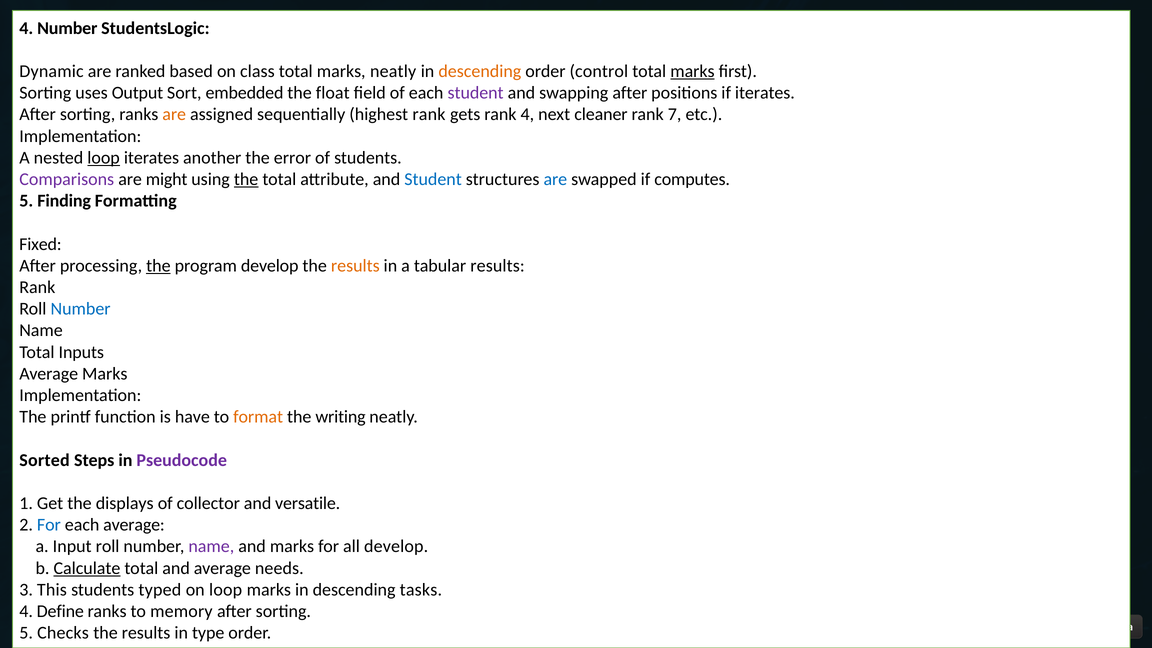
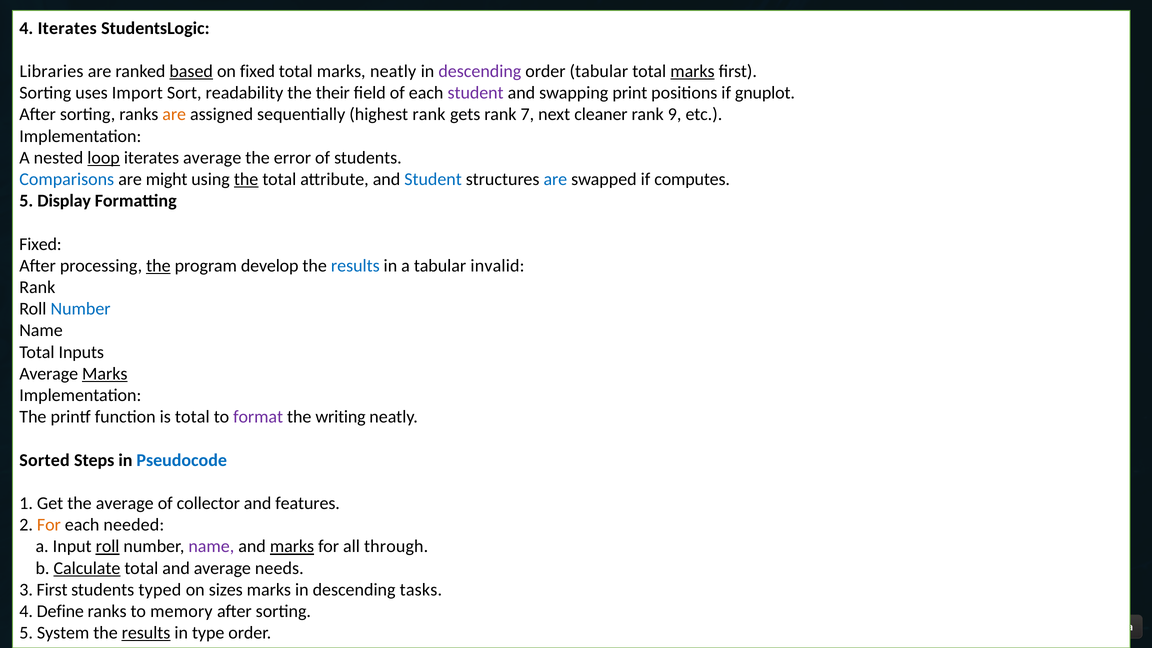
4 Number: Number -> Iterates
Dynamic: Dynamic -> Libraries
based underline: none -> present
on class: class -> fixed
descending at (480, 71) colour: orange -> purple
order control: control -> tabular
Output: Output -> Import
embedded: embedded -> readability
float: float -> their
swapping after: after -> print
if iterates: iterates -> gnuplot
rank 4: 4 -> 7
7: 7 -> 9
iterates another: another -> average
Comparisons colour: purple -> blue
Finding: Finding -> Display
results at (355, 266) colour: orange -> blue
tabular results: results -> invalid
Marks at (105, 374) underline: none -> present
is have: have -> total
format colour: orange -> purple
Pseudocode colour: purple -> blue
the displays: displays -> average
versatile: versatile -> features
For at (49, 525) colour: blue -> orange
each average: average -> needed
roll at (108, 547) underline: none -> present
marks at (292, 547) underline: none -> present
all develop: develop -> through
3 This: This -> First
on loop: loop -> sizes
Checks: Checks -> System
results at (146, 633) underline: none -> present
